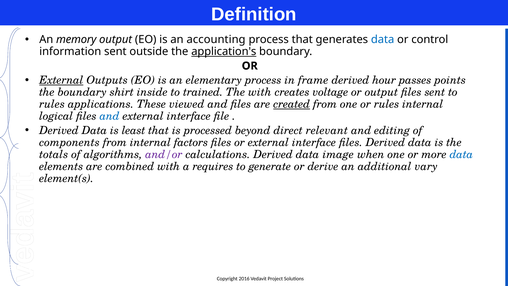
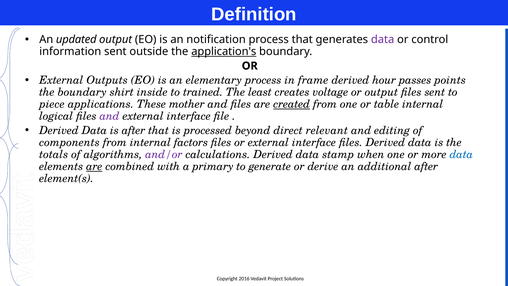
memory: memory -> updated
accounting: accounting -> notification
data at (383, 40) colour: blue -> purple
External at (61, 80) underline: present -> none
The with: with -> least
rules at (52, 104): rules -> piece
viewed: viewed -> mother
or rules: rules -> table
and at (110, 116) colour: blue -> purple
is least: least -> after
image: image -> stamp
are at (94, 166) underline: none -> present
requires: requires -> primary
additional vary: vary -> after
